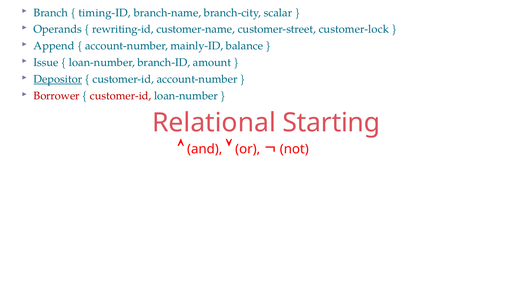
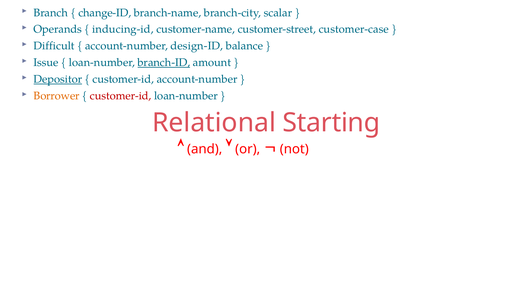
timing-ID: timing-ID -> change-ID
rewriting-id: rewriting-id -> inducing-id
customer-lock: customer-lock -> customer-case
Append: Append -> Difficult
mainly-ID: mainly-ID -> design-ID
branch-ID underline: none -> present
Borrower colour: red -> orange
